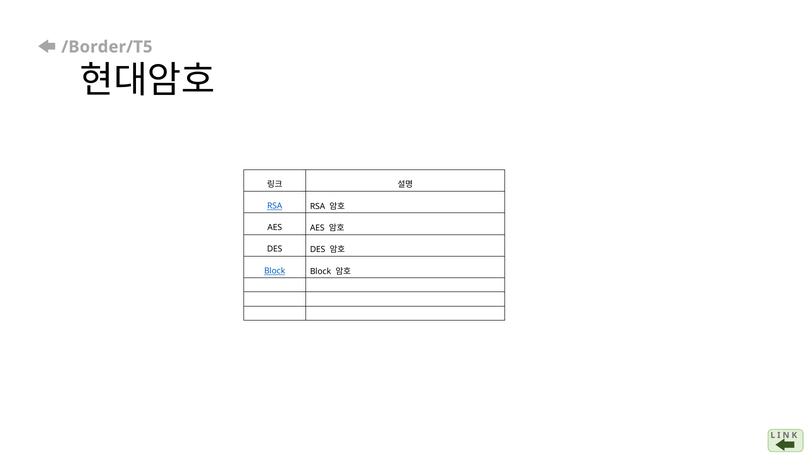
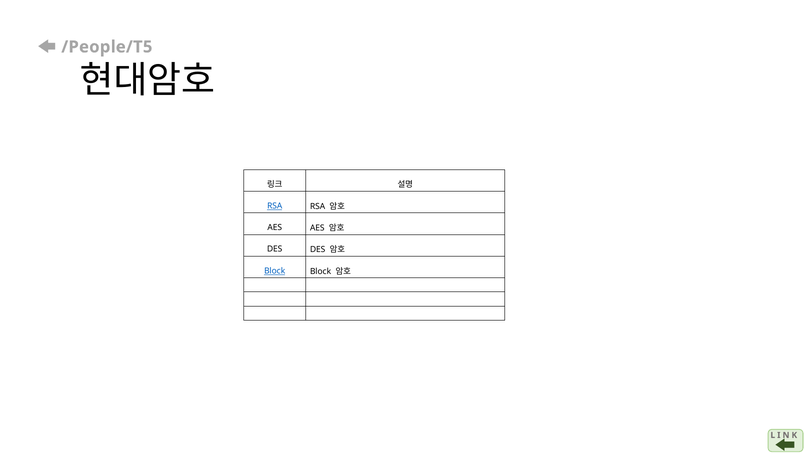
/Border/T5: /Border/T5 -> /People/T5
